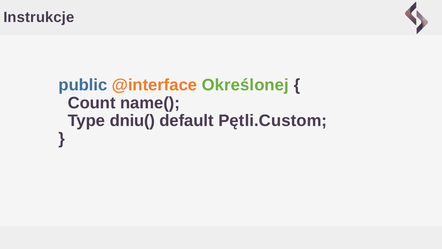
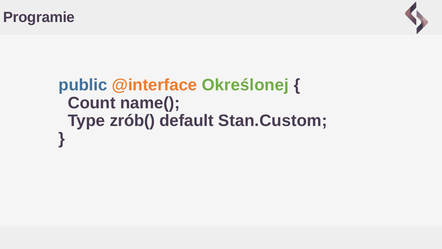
Instrukcje: Instrukcje -> Programie
dniu(: dniu( -> zrób(
Pętli.Custom: Pętli.Custom -> Stan.Custom
